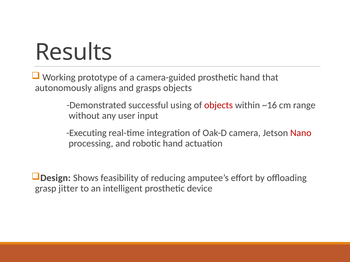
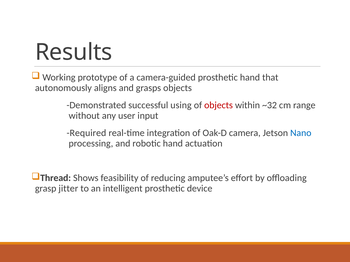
~16: ~16 -> ~32
Executing: Executing -> Required
Nano colour: red -> blue
Design: Design -> Thread
